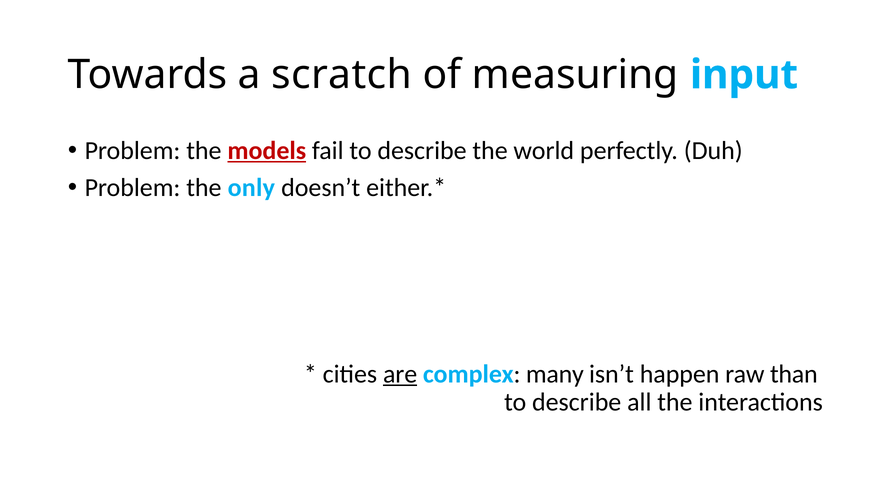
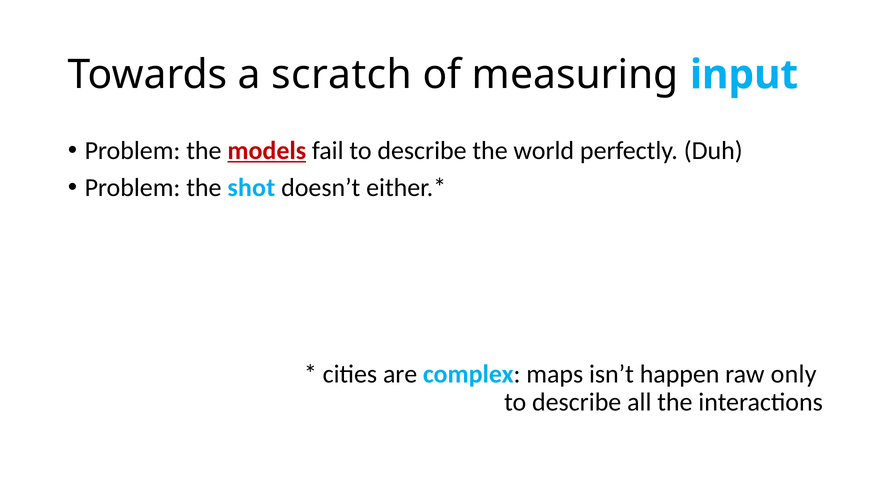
only: only -> shot
are underline: present -> none
many: many -> maps
than: than -> only
